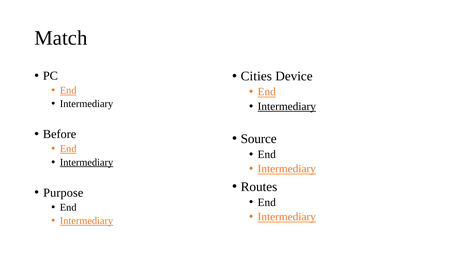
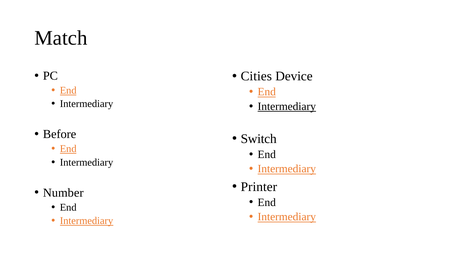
Source: Source -> Switch
Intermediary at (87, 163) underline: present -> none
Routes: Routes -> Printer
Purpose: Purpose -> Number
